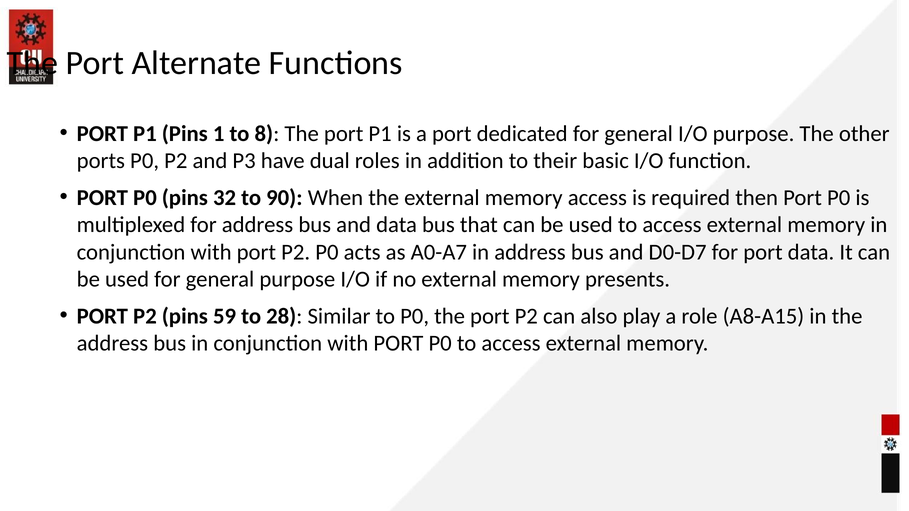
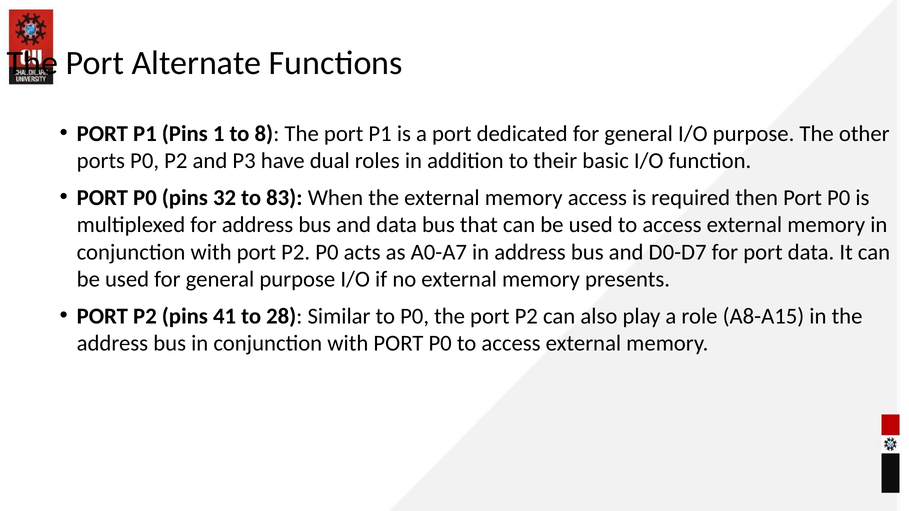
90: 90 -> 83
59: 59 -> 41
